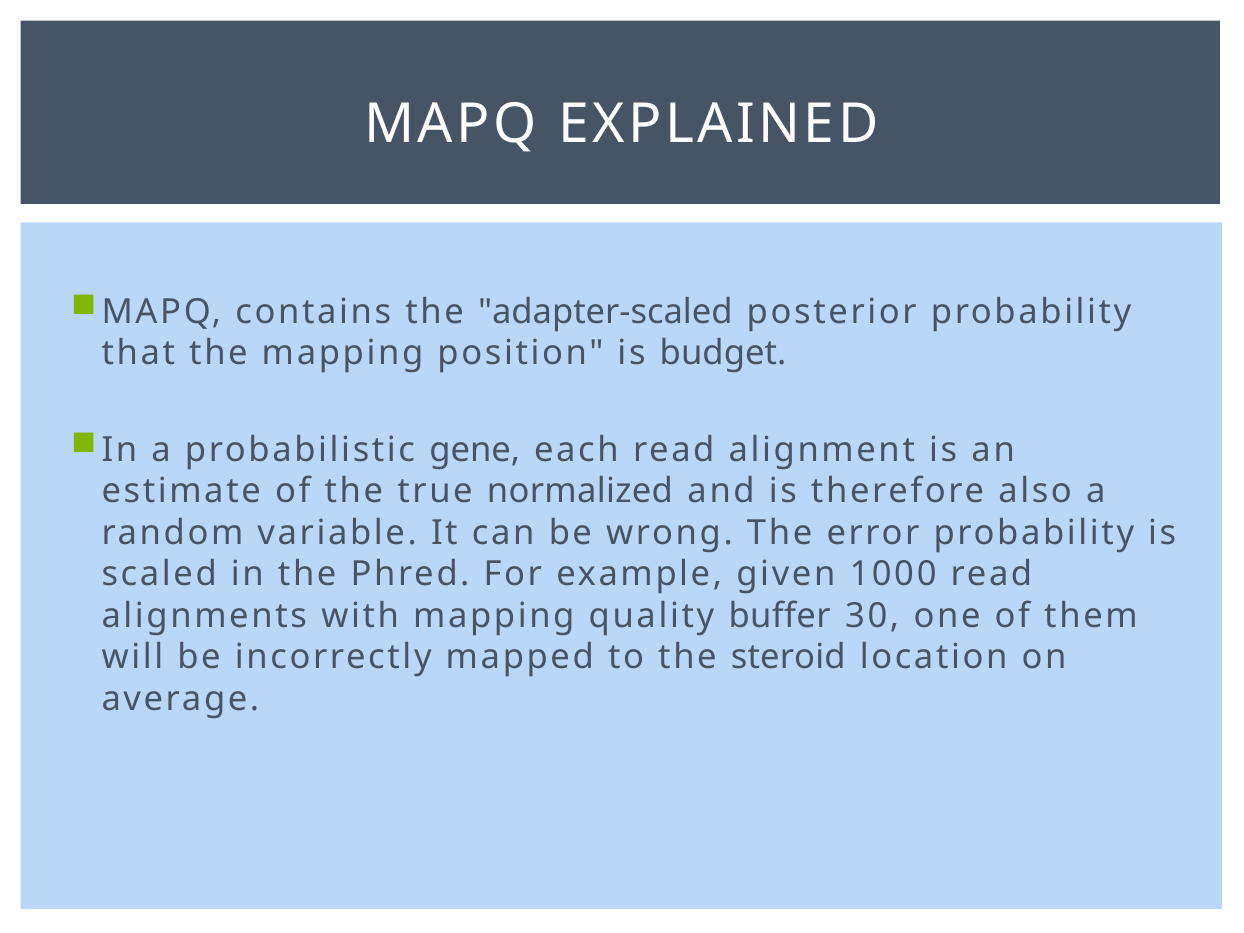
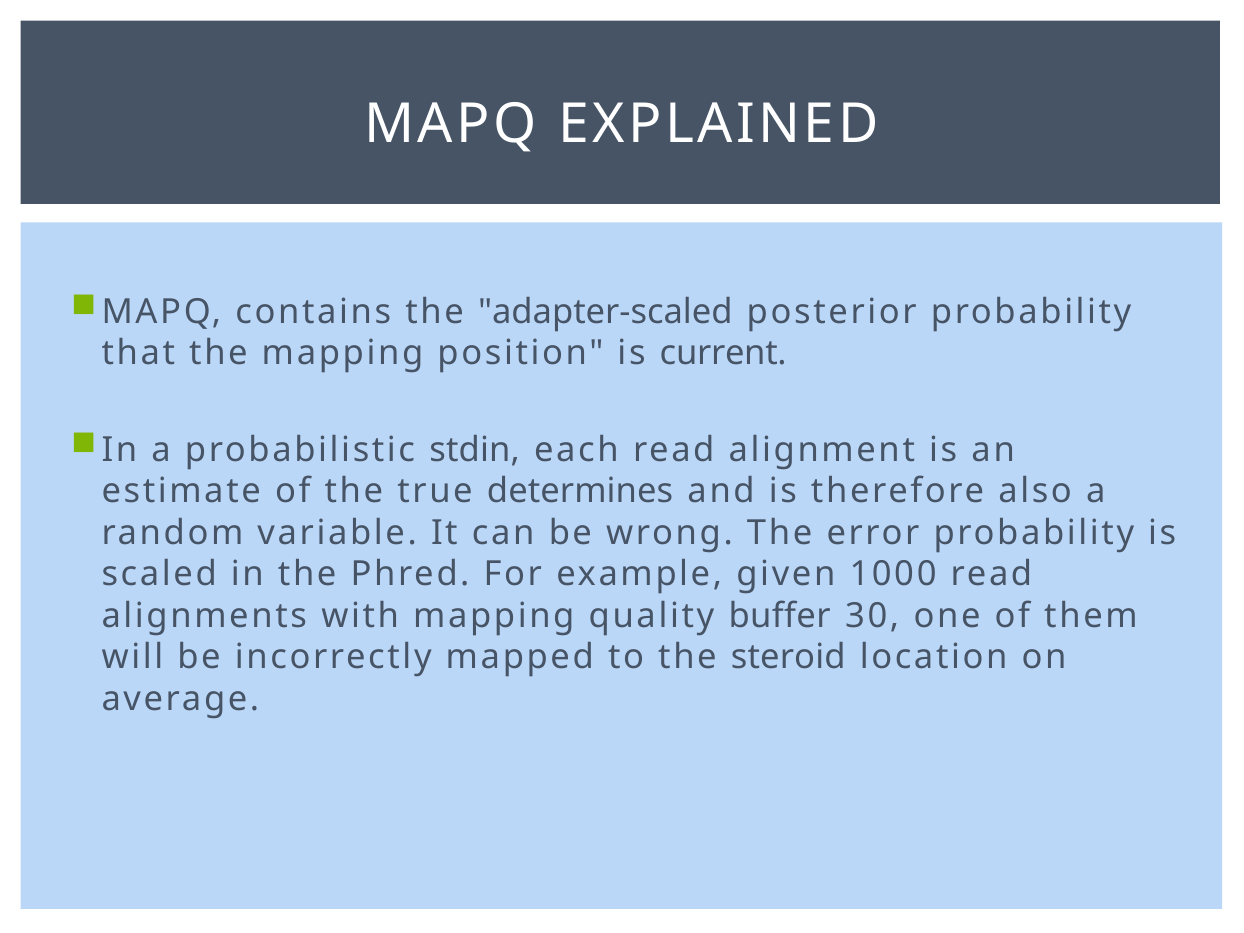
budget: budget -> current
gene: gene -> stdin
normalized: normalized -> determines
